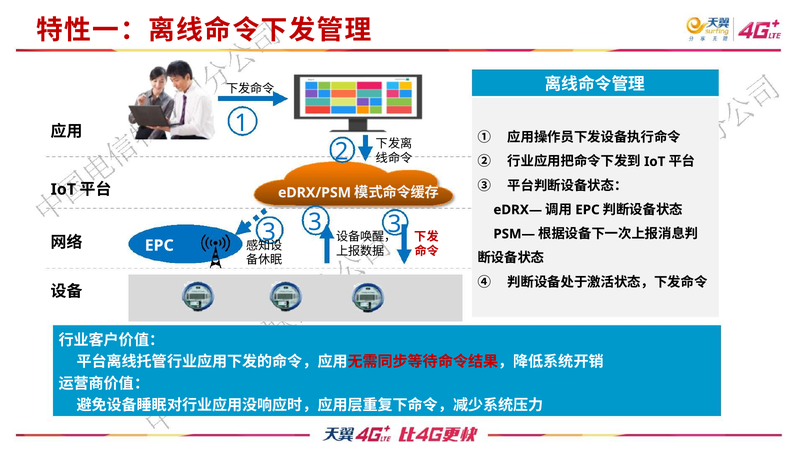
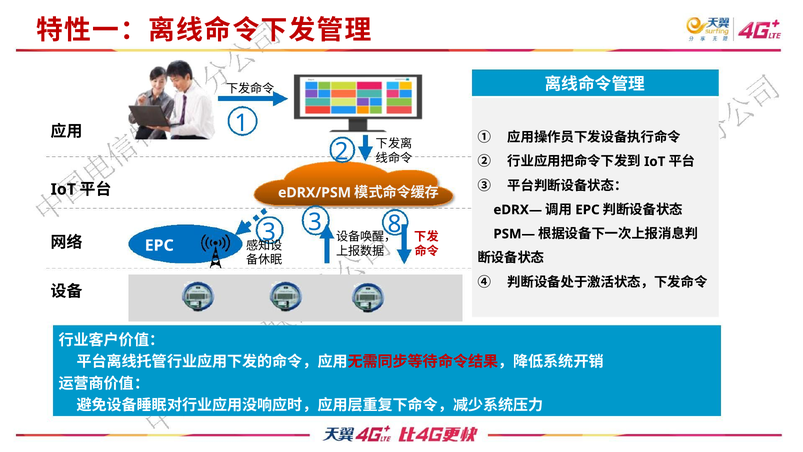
3 at (395, 224): 3 -> 8
